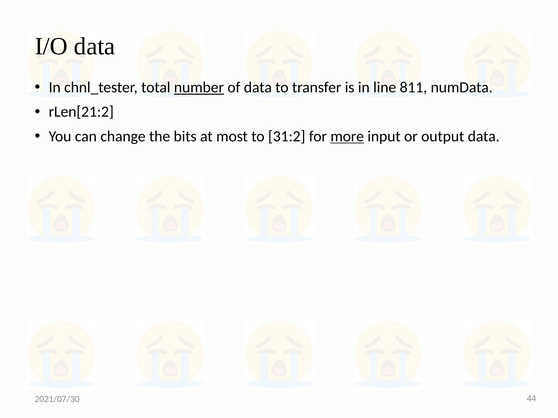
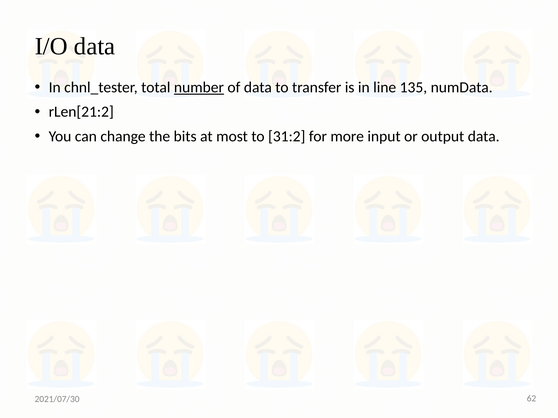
811: 811 -> 135
more underline: present -> none
44: 44 -> 62
